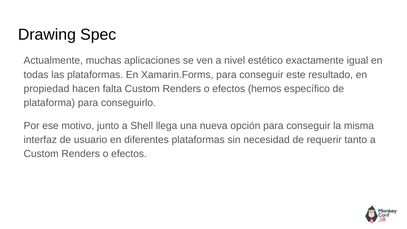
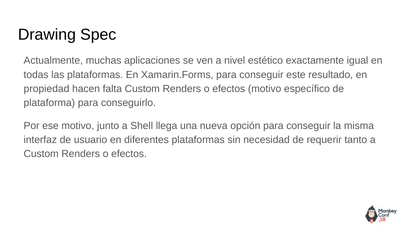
efectos hemos: hemos -> motivo
